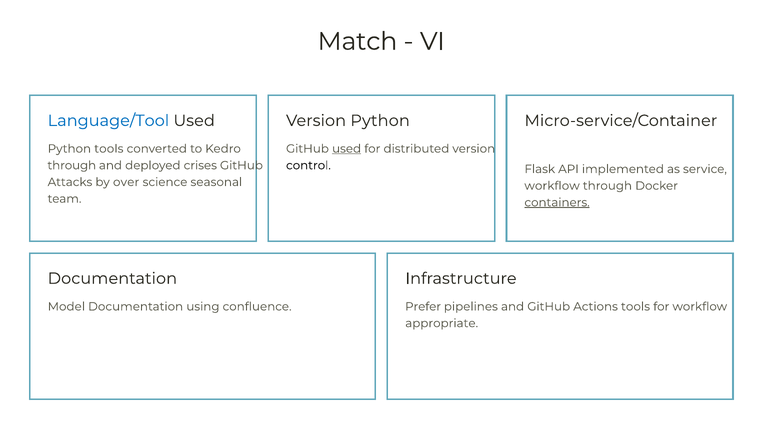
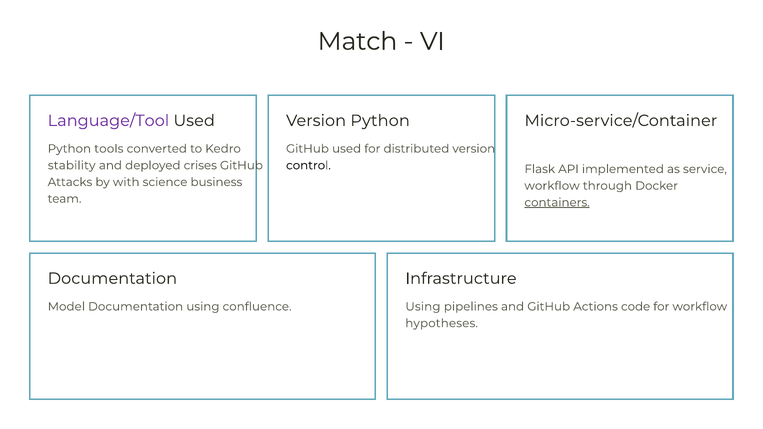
Language/Tool colour: blue -> purple
used at (347, 149) underline: present -> none
through at (72, 165): through -> stability
over: over -> with
seasonal: seasonal -> business
Prefer at (423, 307): Prefer -> Using
Actions tools: tools -> code
appropriate: appropriate -> hypotheses
